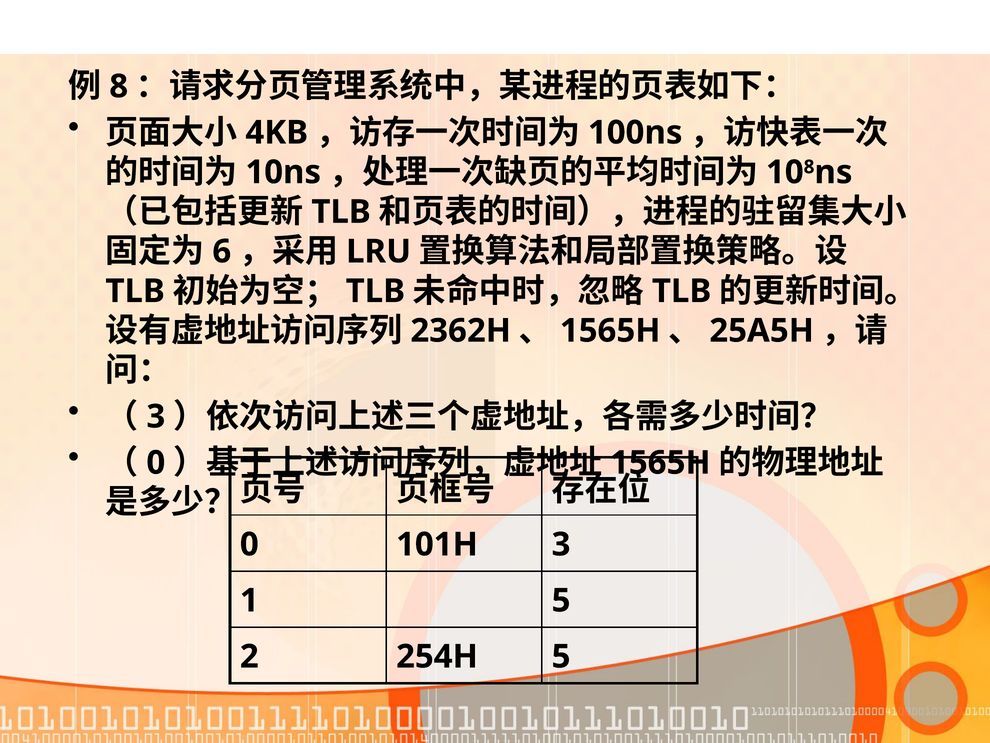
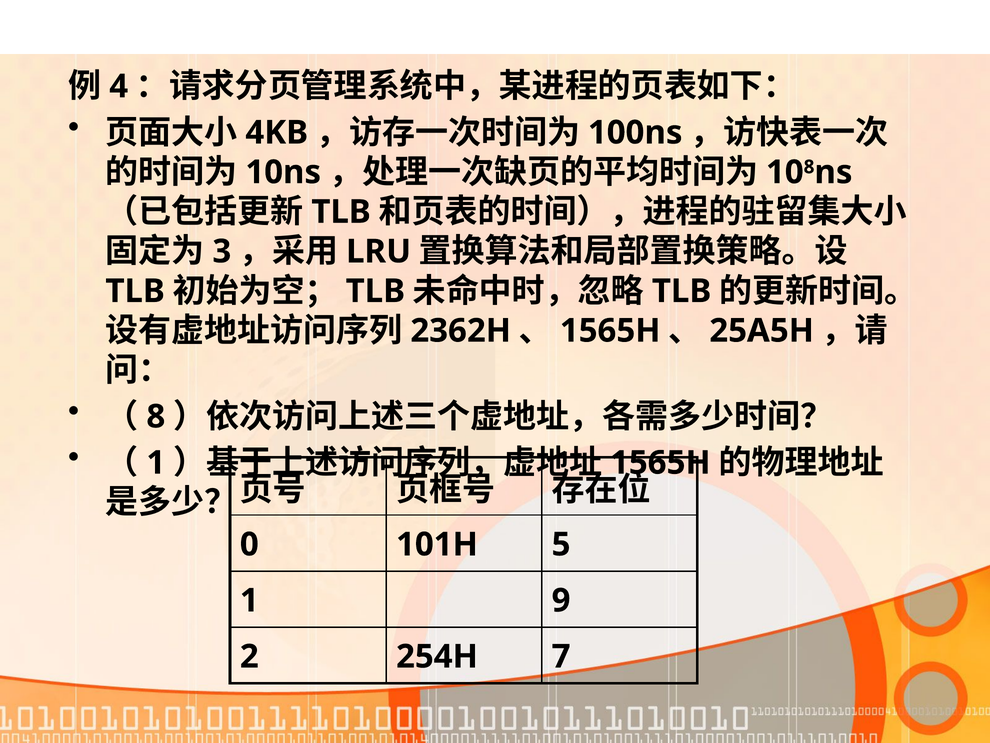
8 at (119, 86): 8 -> 4
6: 6 -> 3
3 at (156, 416): 3 -> 8
0 at (156, 463): 0 -> 1
101H 3: 3 -> 5
1 5: 5 -> 9
254H 5: 5 -> 7
